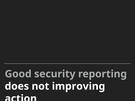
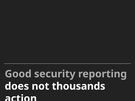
improving: improving -> thousands
